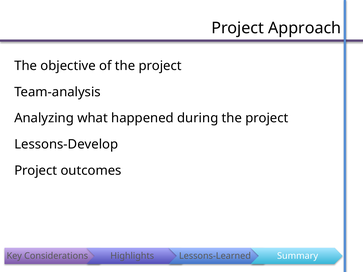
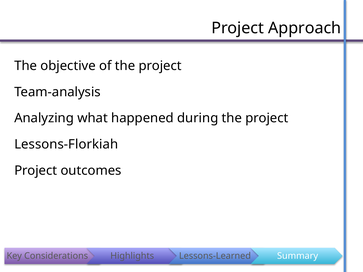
Lessons-Develop: Lessons-Develop -> Lessons-Florkiah
